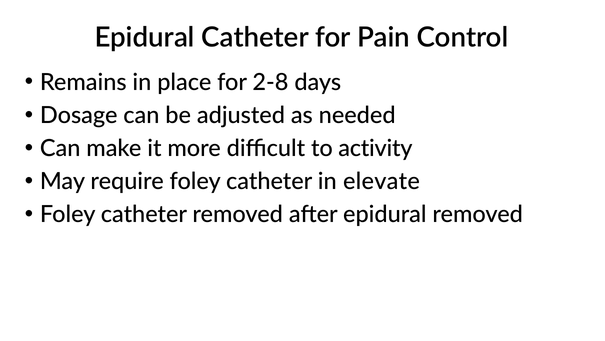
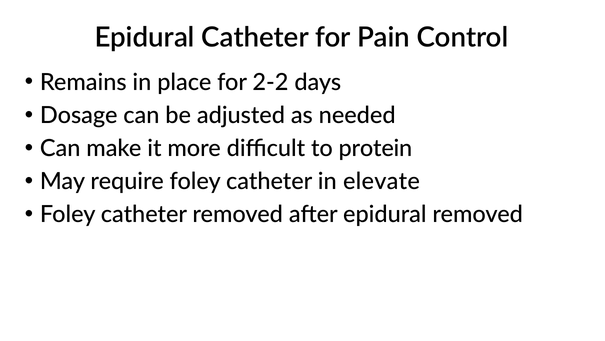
2-8: 2-8 -> 2-2
activity: activity -> protein
